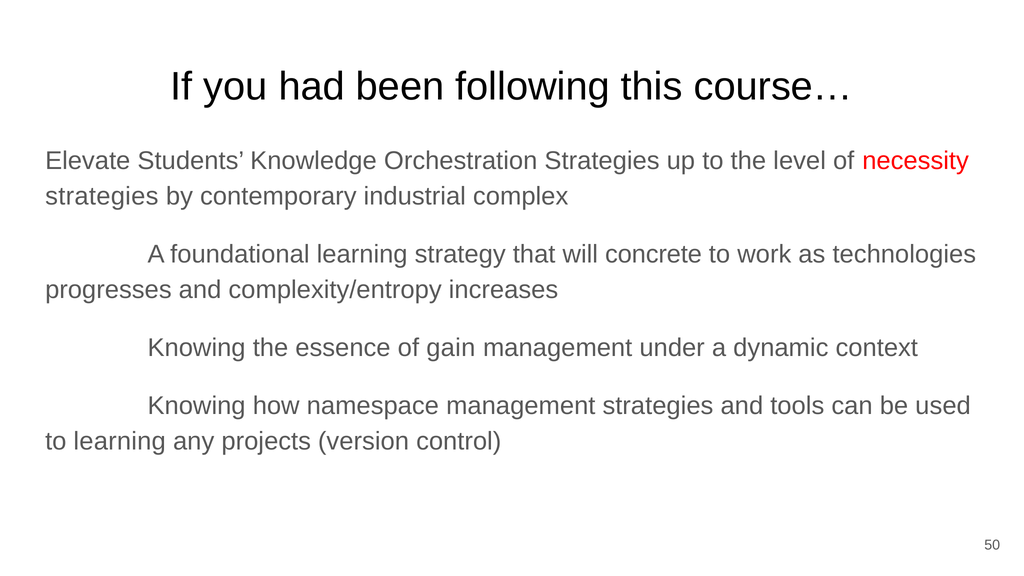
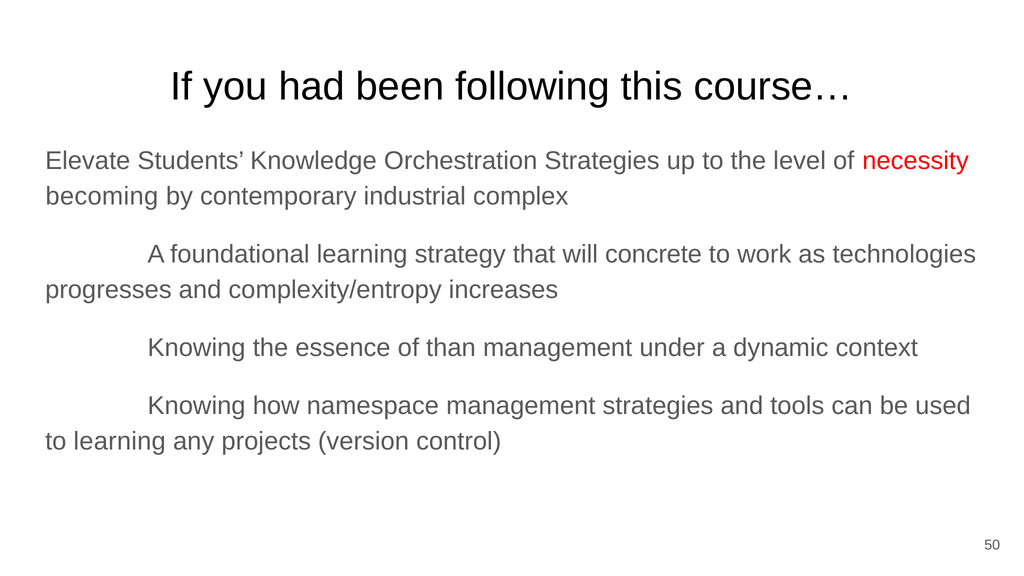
strategies at (102, 196): strategies -> becoming
gain: gain -> than
